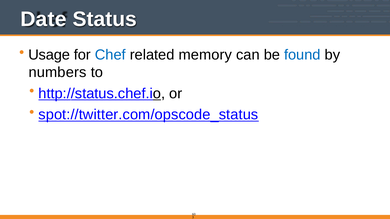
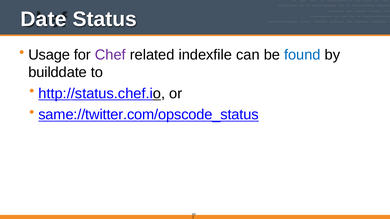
Chef colour: blue -> purple
memory: memory -> indexfile
numbers: numbers -> builddate
spot://twitter.com/opscode_status: spot://twitter.com/opscode_status -> same://twitter.com/opscode_status
